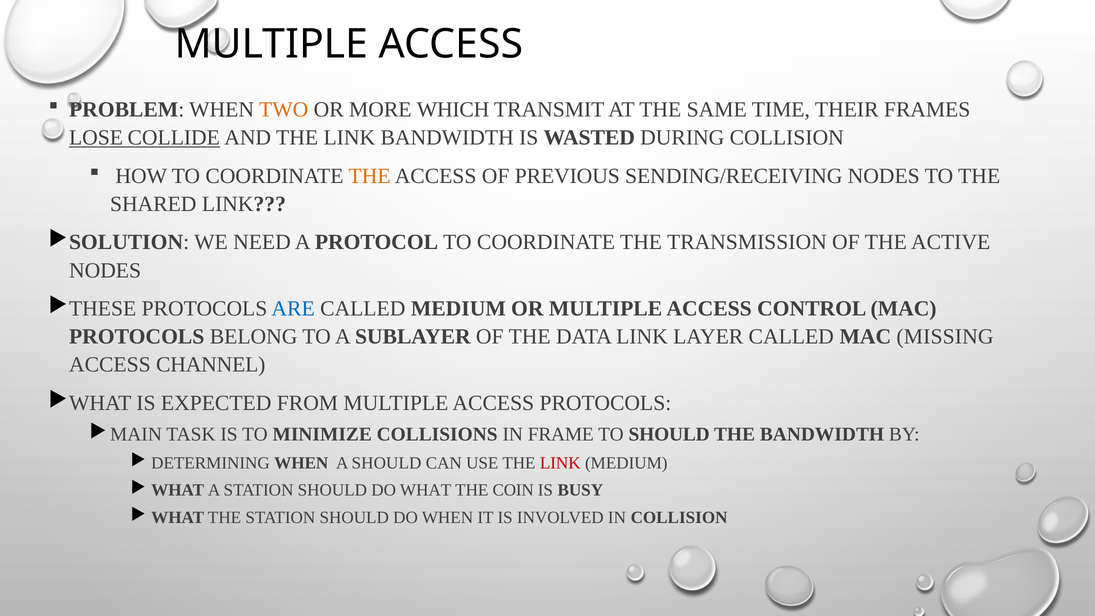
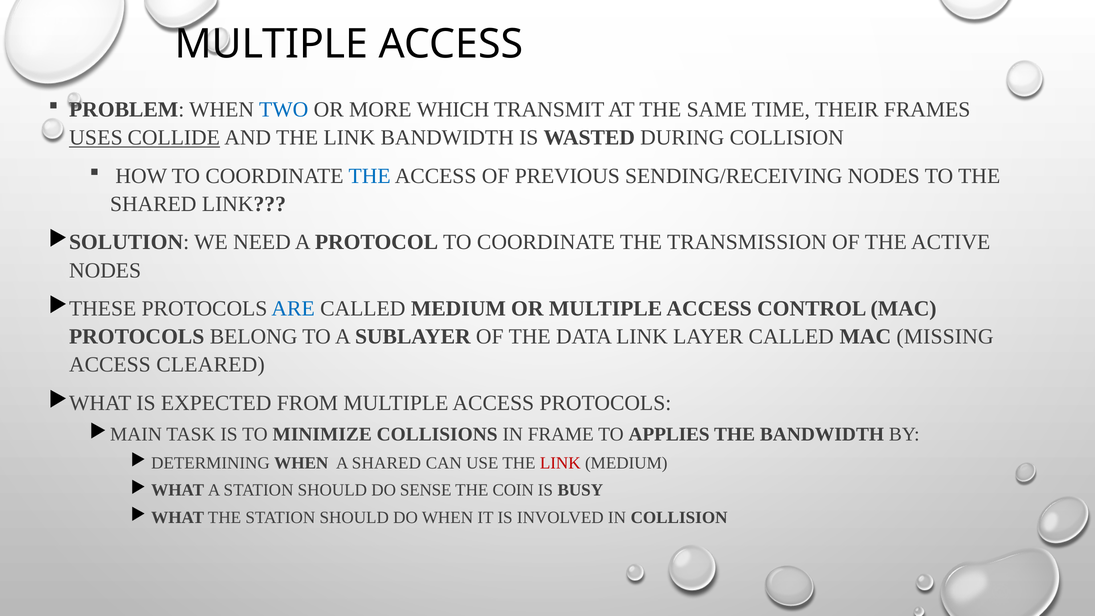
TWO colour: orange -> blue
LOSE: LOSE -> USES
THE at (370, 176) colour: orange -> blue
CHANNEL: CHANNEL -> CLEARED
TO SHOULD: SHOULD -> APPLIES
A SHOULD: SHOULD -> SHARED
DO WHAT: WHAT -> SENSE
